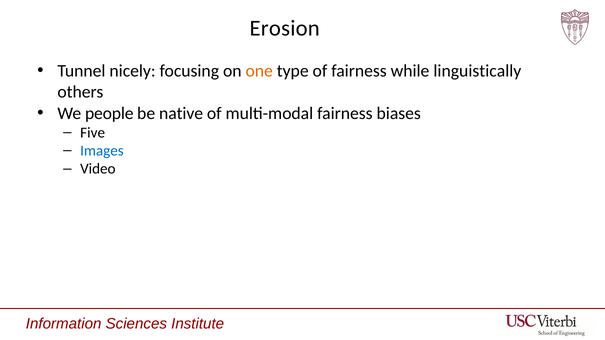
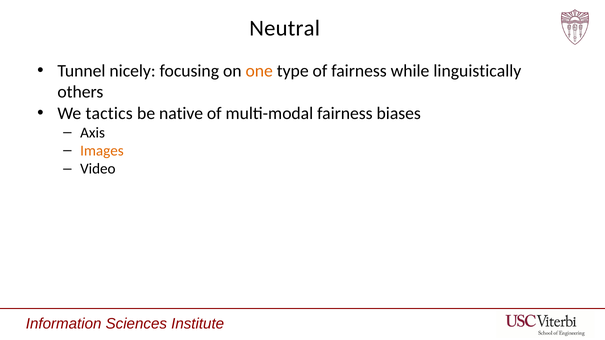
Erosion: Erosion -> Neutral
people: people -> tactics
Five: Five -> Axis
Images colour: blue -> orange
